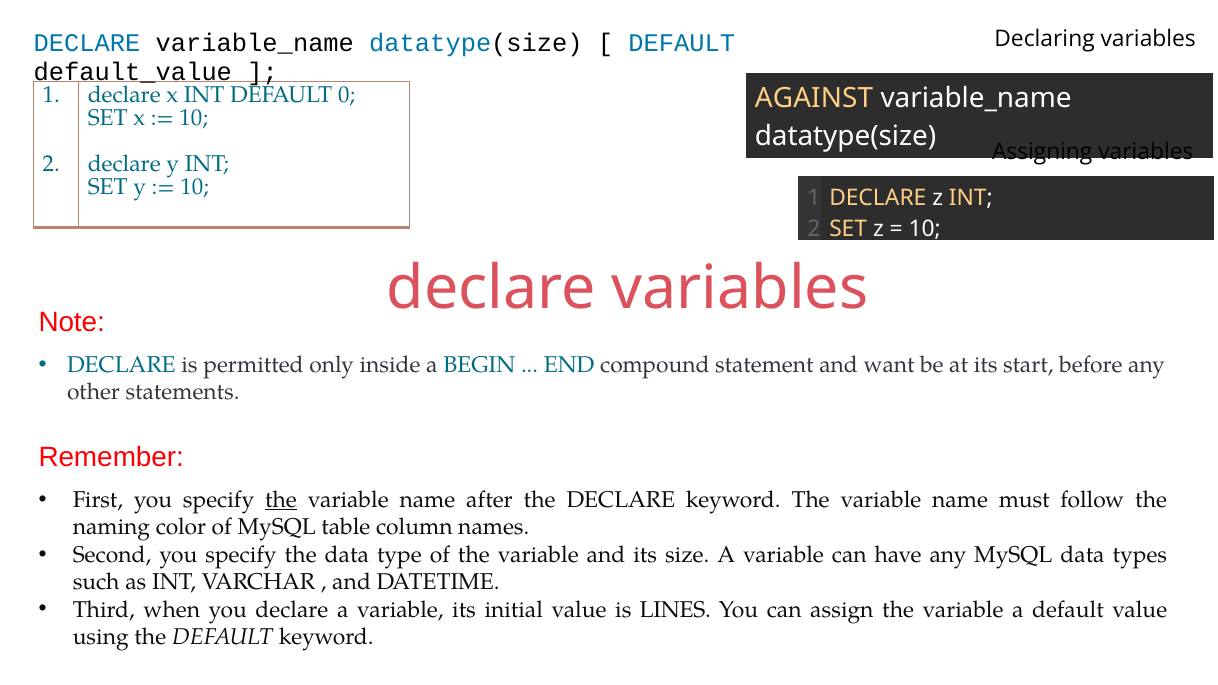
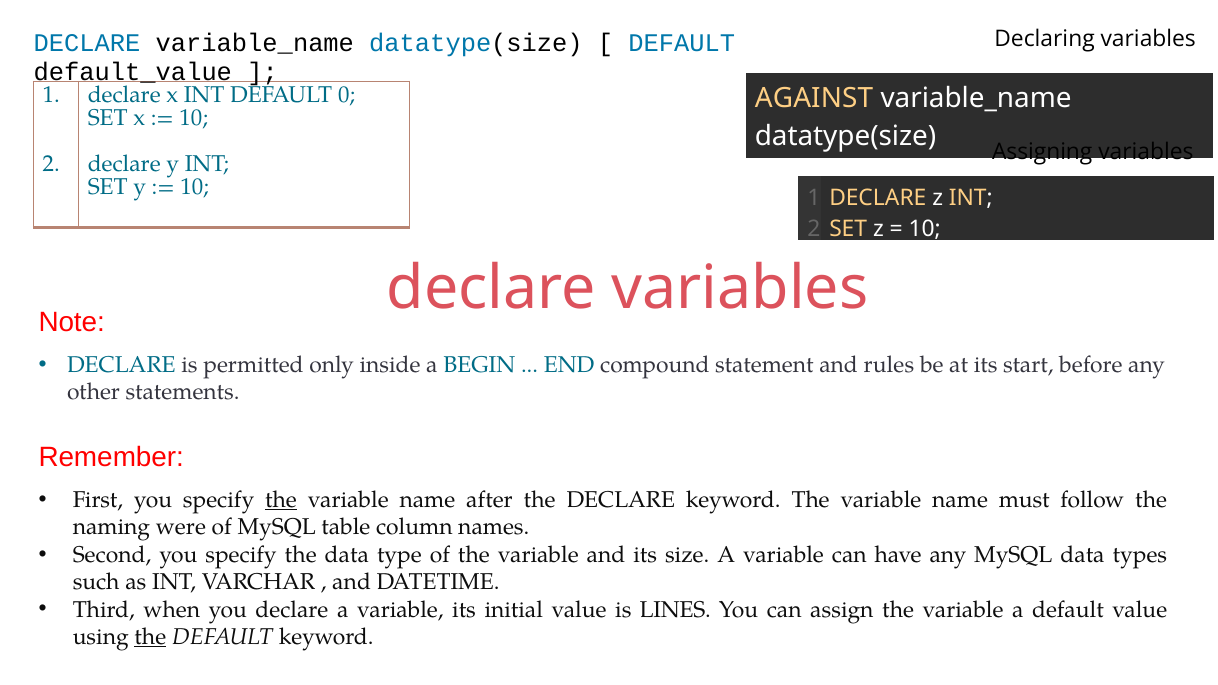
want: want -> rules
color: color -> were
the at (150, 637) underline: none -> present
